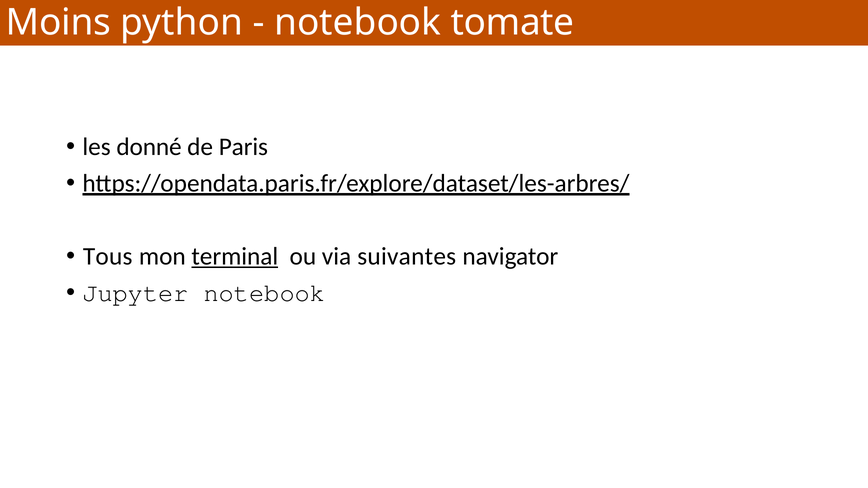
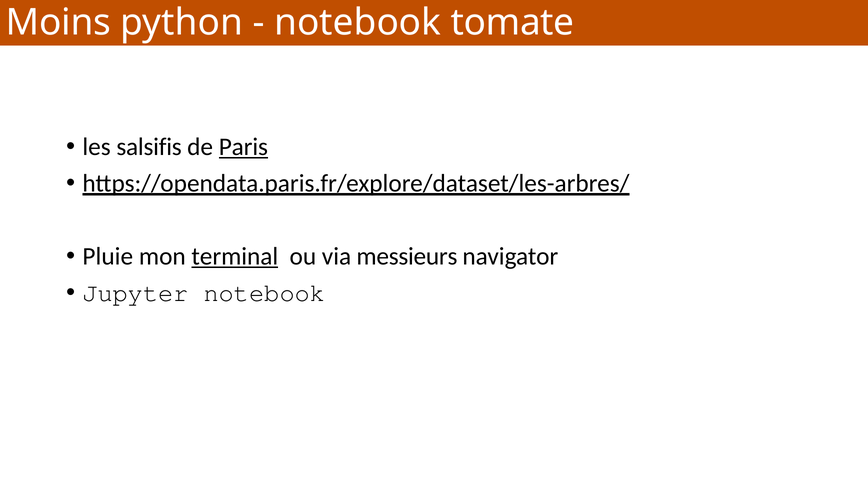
donné: donné -> salsifis
Paris underline: none -> present
Tous: Tous -> Pluie
suivantes: suivantes -> messieurs
